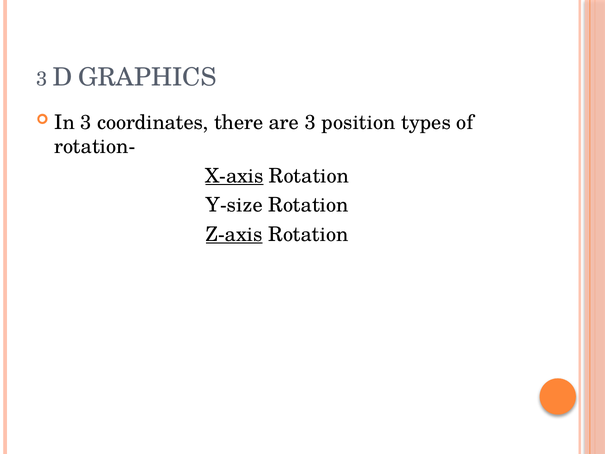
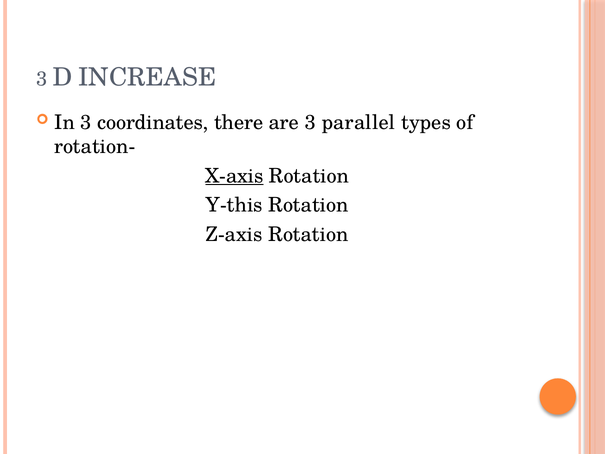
GRAPHICS: GRAPHICS -> INCREASE
position: position -> parallel
Y-size: Y-size -> Y-this
Z-axis underline: present -> none
